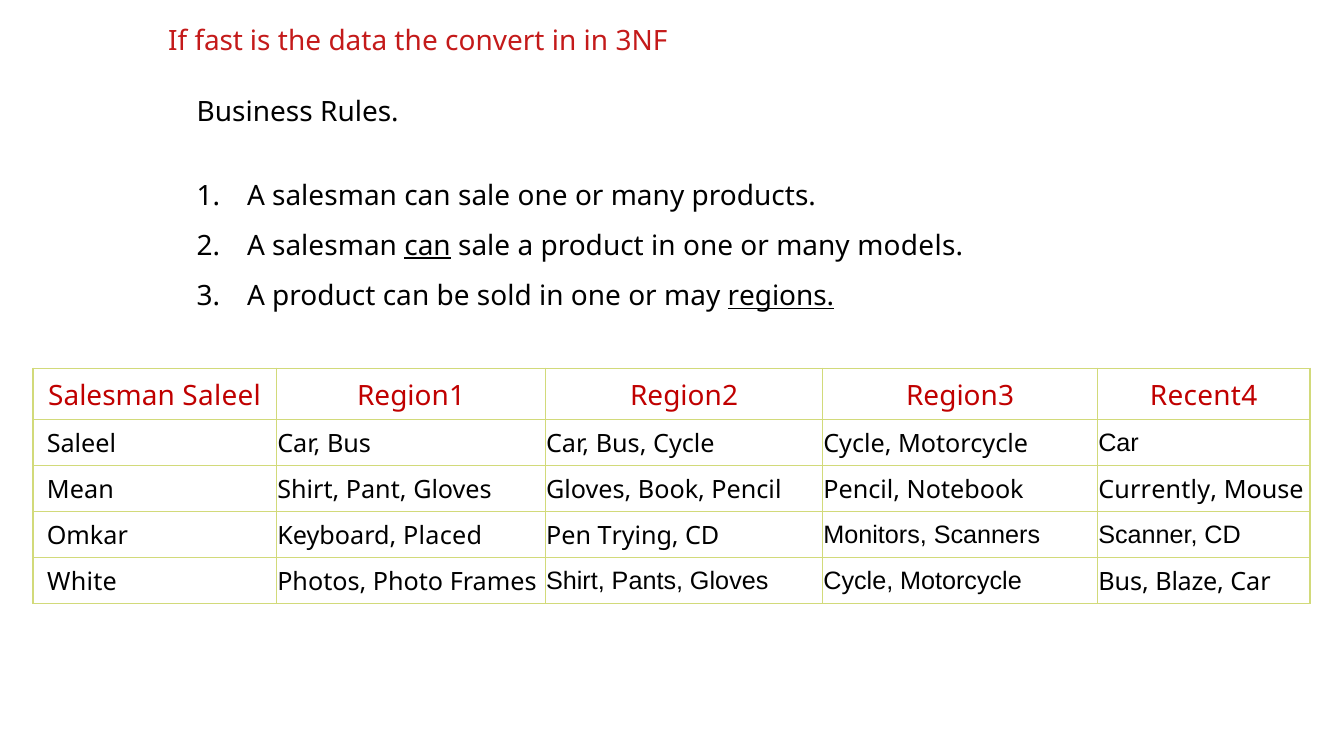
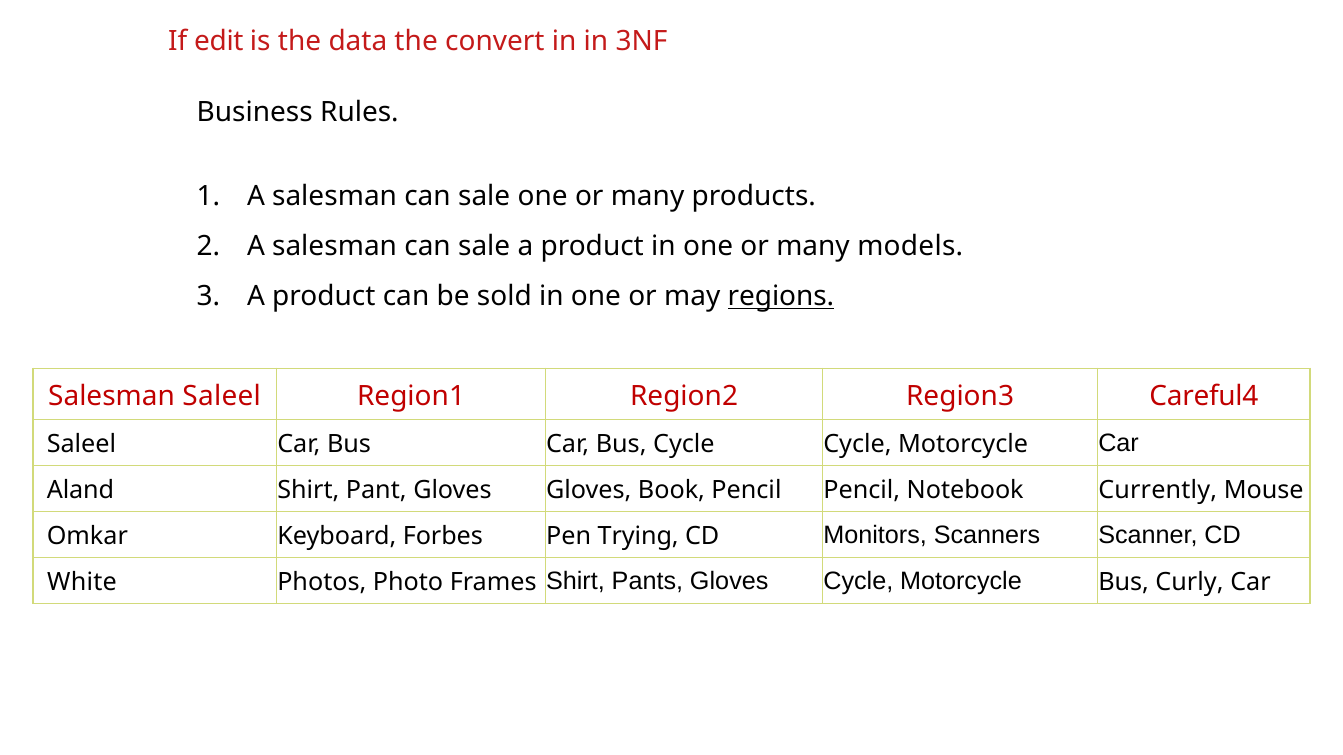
fast: fast -> edit
can at (428, 246) underline: present -> none
Recent4: Recent4 -> Careful4
Mean: Mean -> Aland
Placed: Placed -> Forbes
Blaze: Blaze -> Curly
